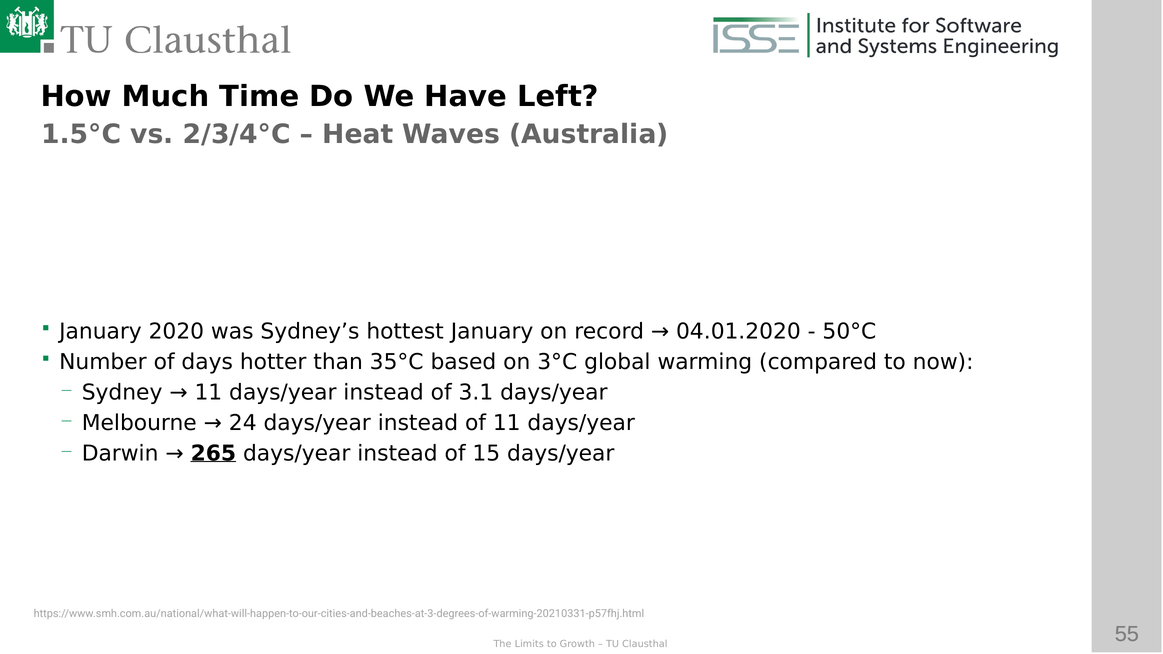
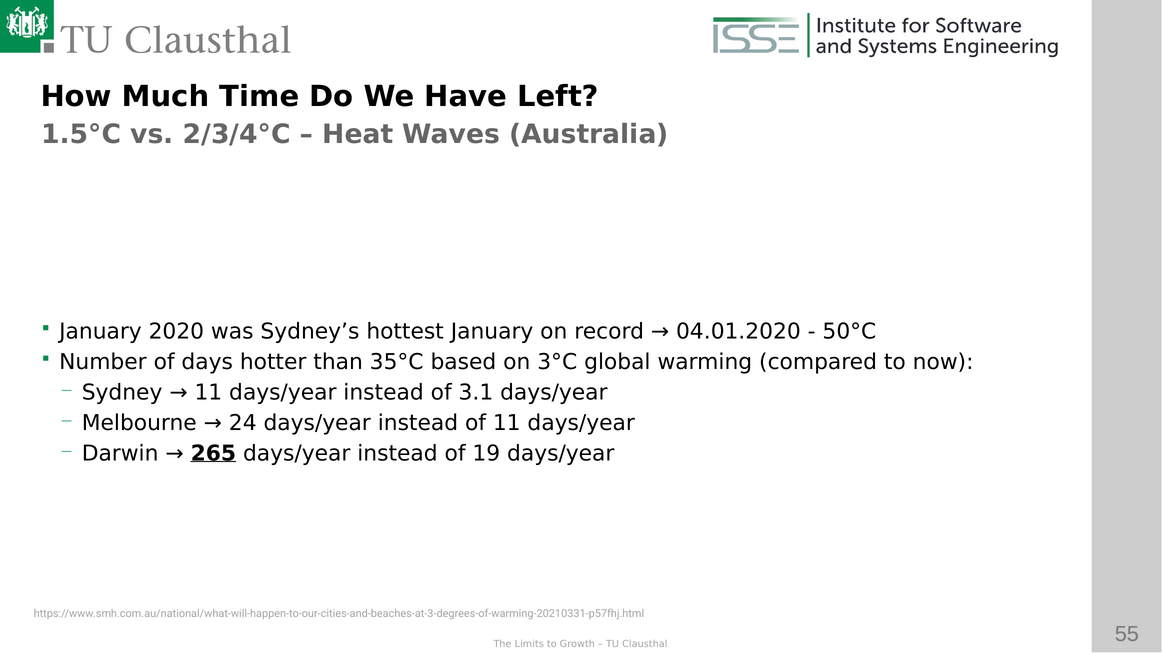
15: 15 -> 19
